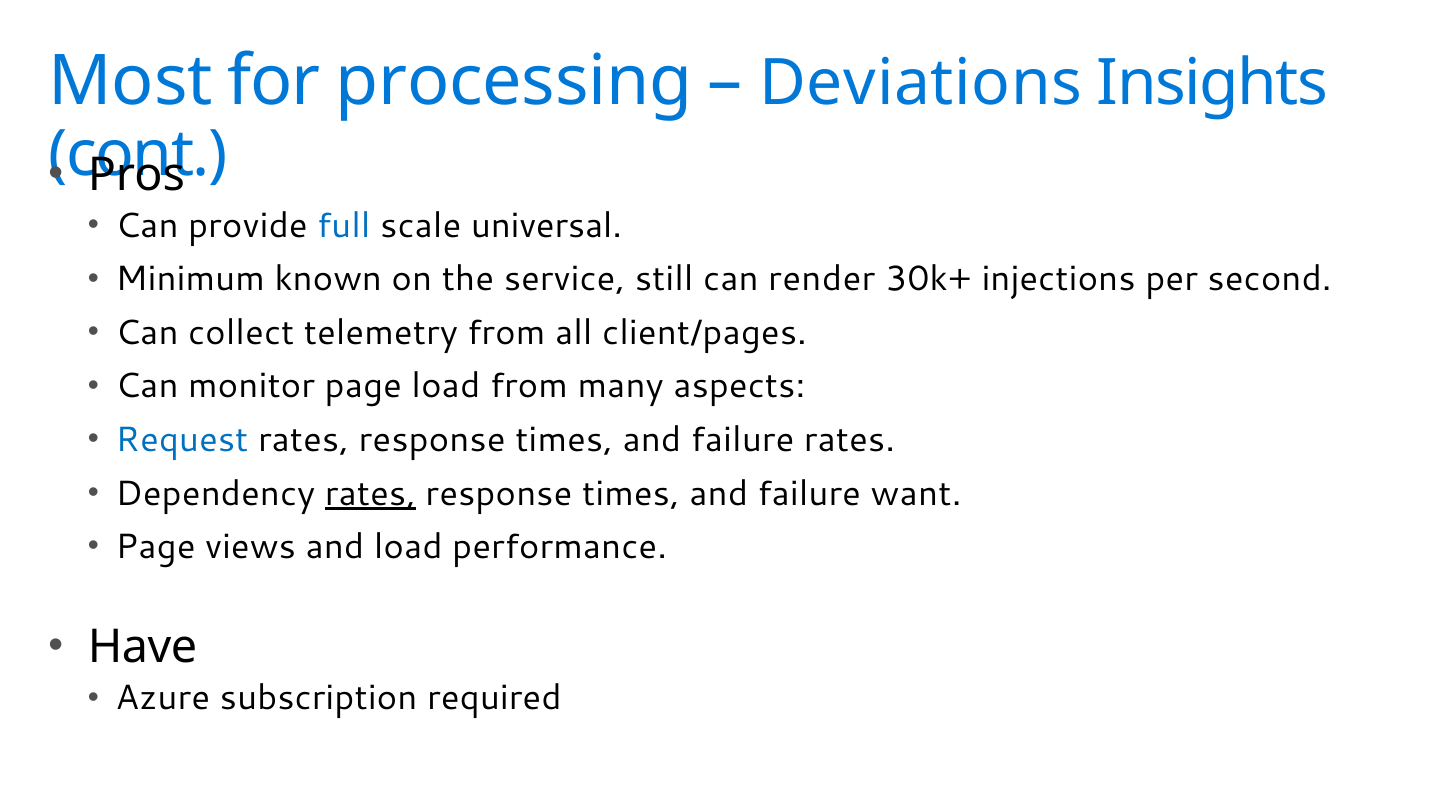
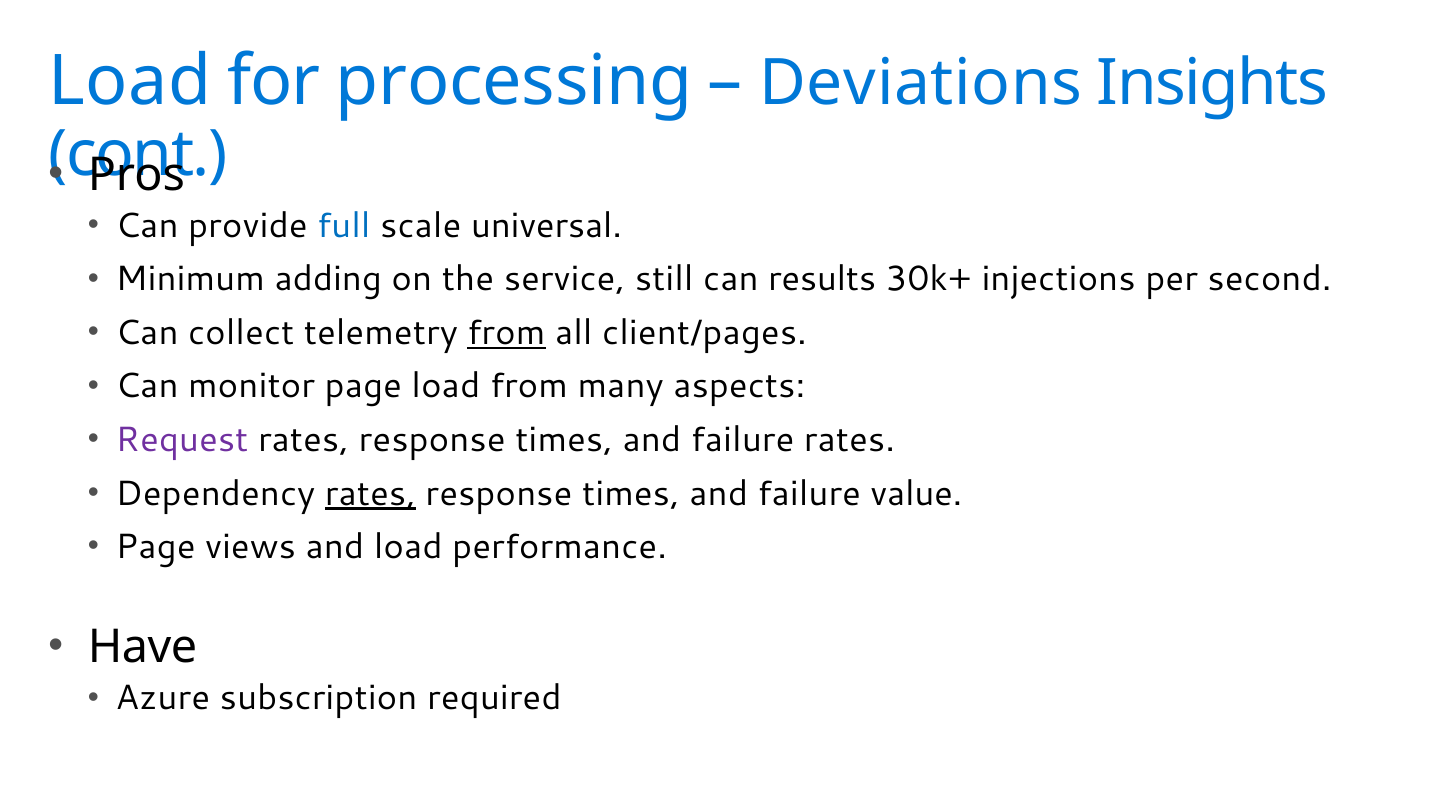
Most at (131, 82): Most -> Load
known: known -> adding
render: render -> results
from at (506, 333) underline: none -> present
Request colour: blue -> purple
want: want -> value
